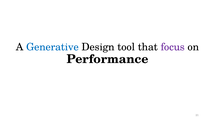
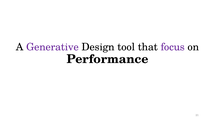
Generative colour: blue -> purple
